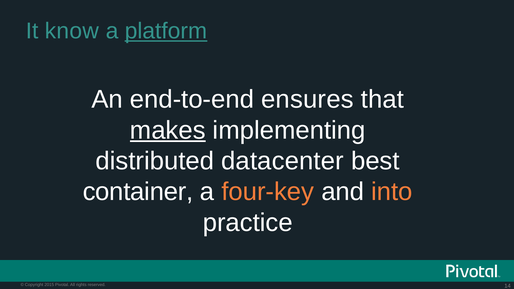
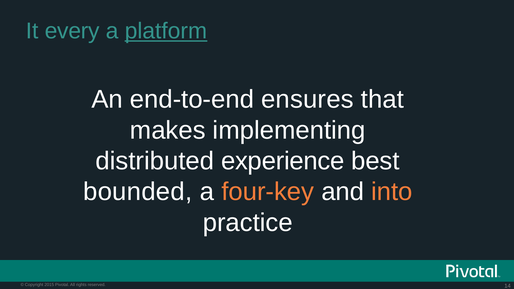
know: know -> every
makes underline: present -> none
datacenter: datacenter -> experience
container: container -> bounded
